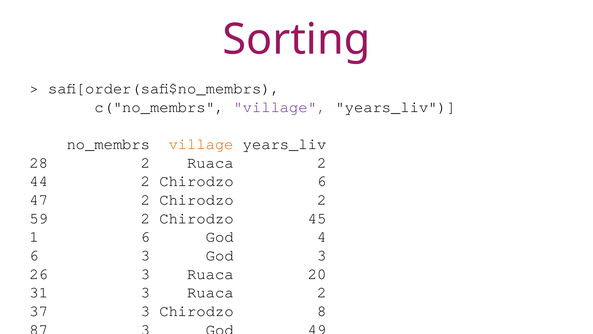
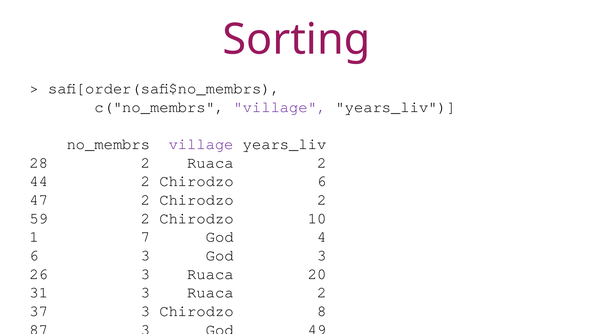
village at (201, 144) colour: orange -> purple
45: 45 -> 10
1 6: 6 -> 7
